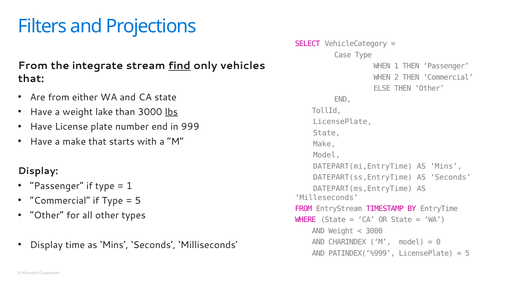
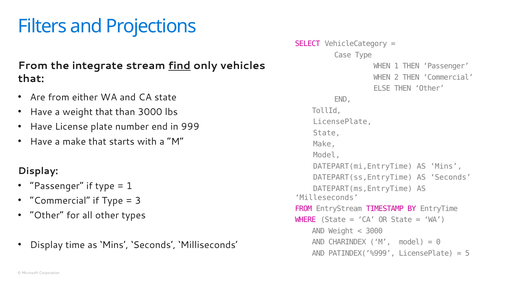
weight lake: lake -> that
lbs underline: present -> none
5 at (138, 200): 5 -> 3
